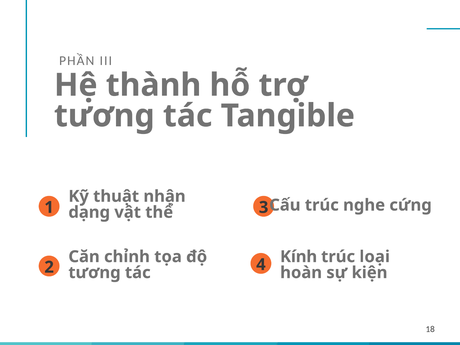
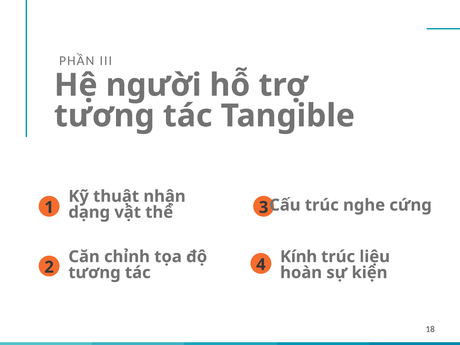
thành: thành -> người
loại: loại -> liệu
